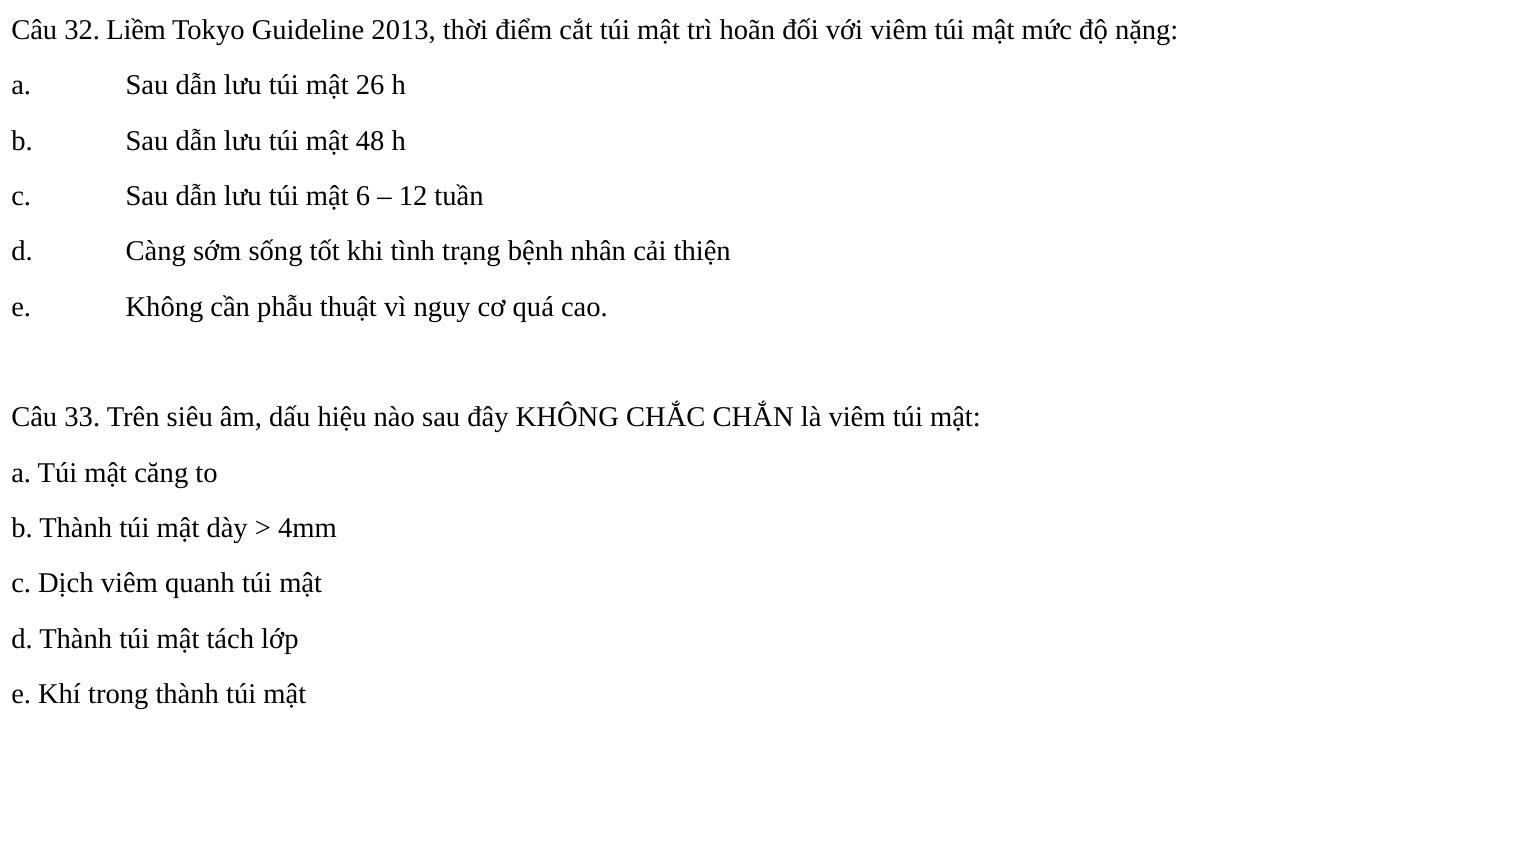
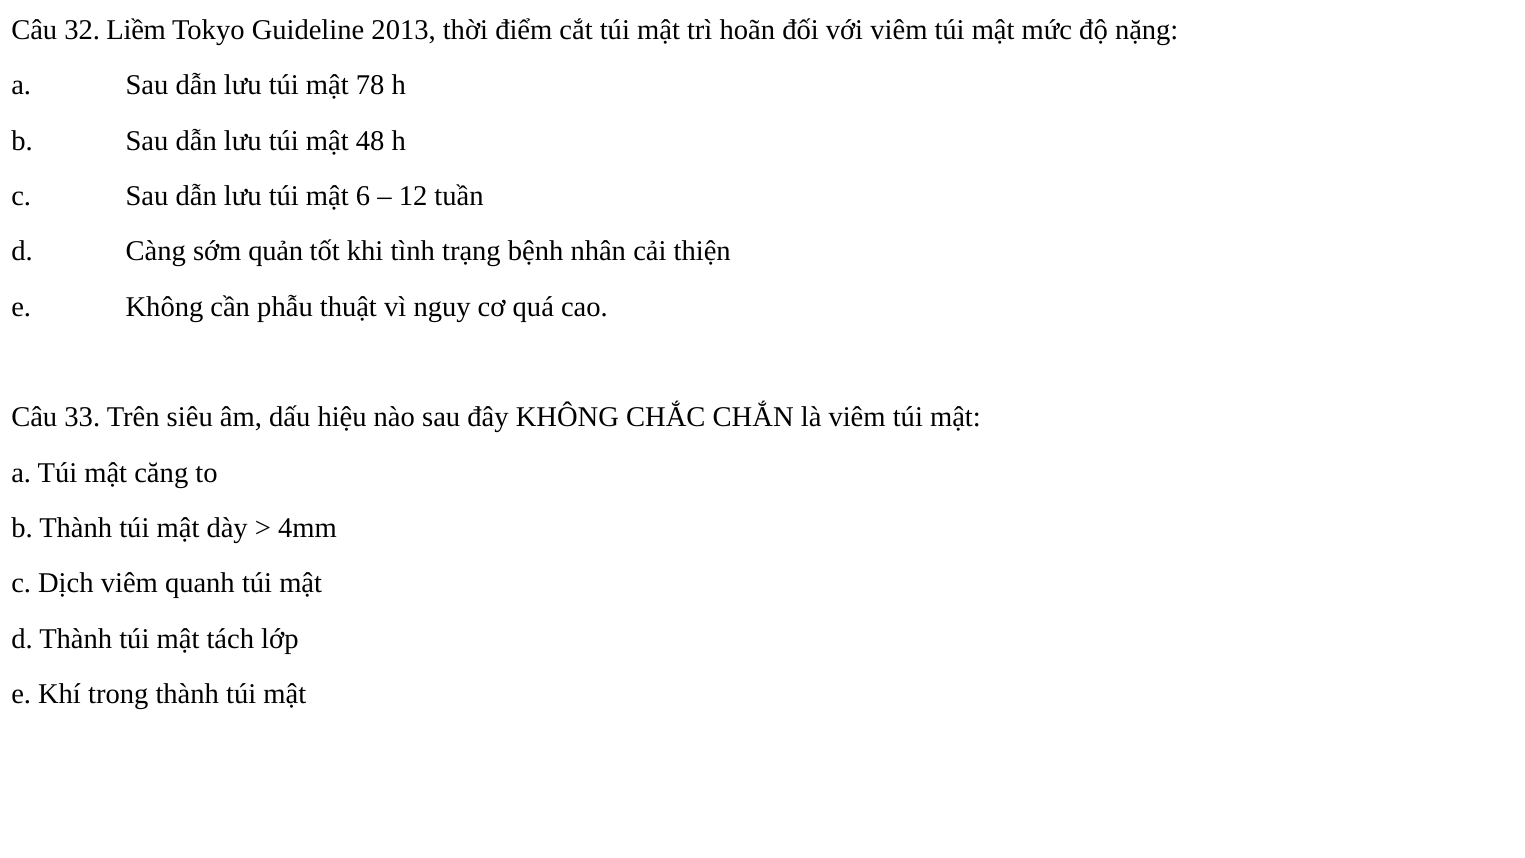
26: 26 -> 78
sống: sống -> quản
